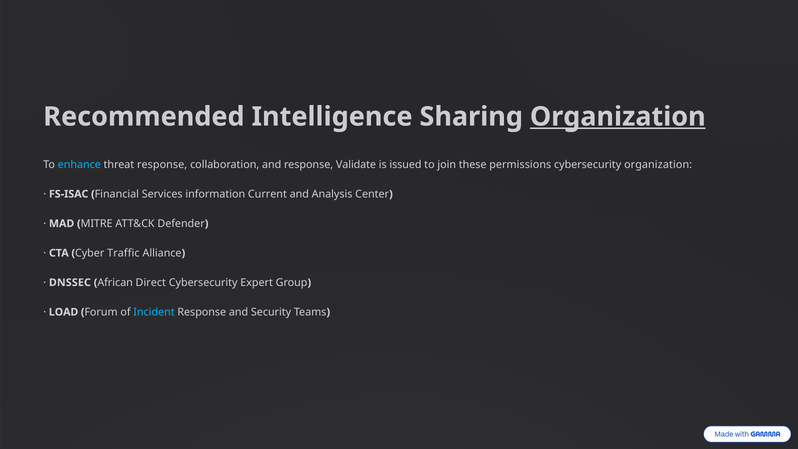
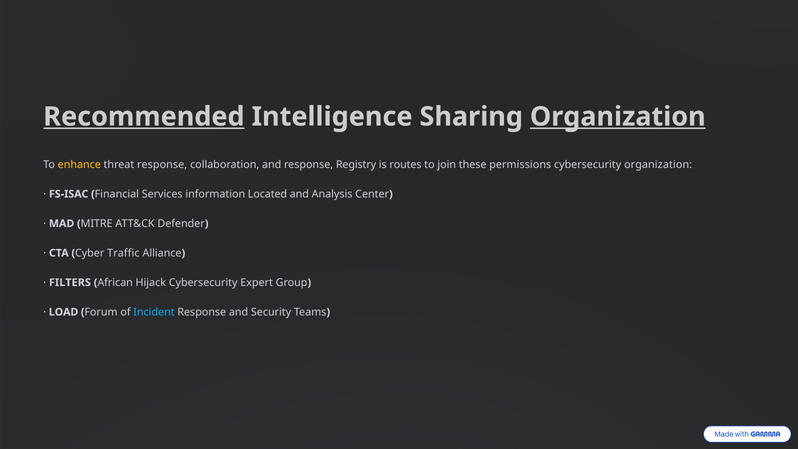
Recommended underline: none -> present
enhance colour: light blue -> yellow
Validate: Validate -> Registry
issued: issued -> routes
Current: Current -> Located
DNSSEC: DNSSEC -> FILTERS
Direct: Direct -> Hijack
